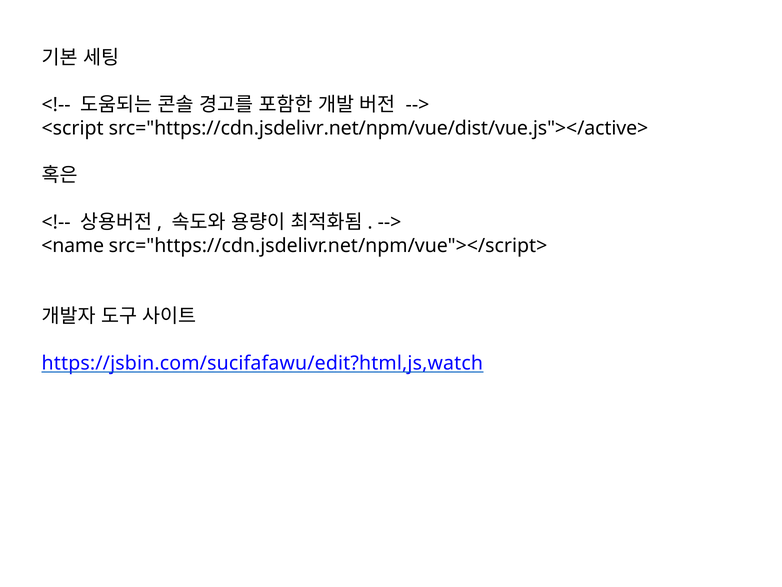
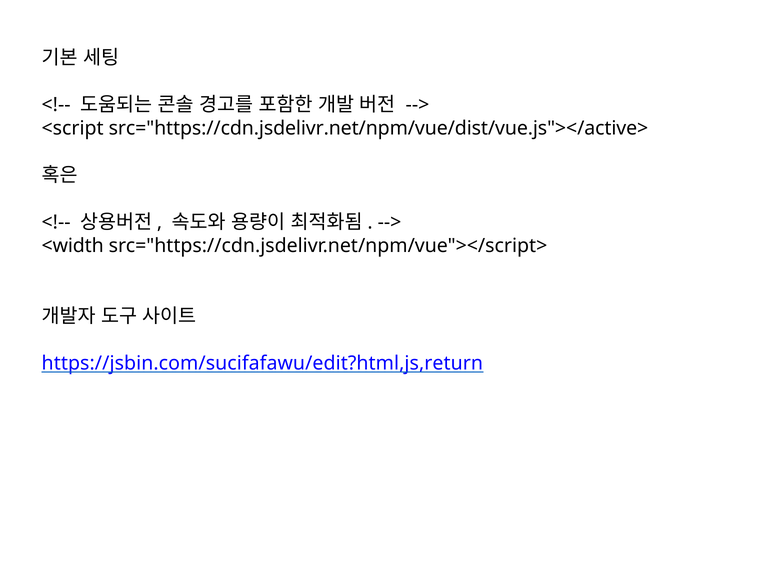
<name: <name -> <width
https://jsbin.com/sucifafawu/edit?html,js,watch: https://jsbin.com/sucifafawu/edit?html,js,watch -> https://jsbin.com/sucifafawu/edit?html,js,return
